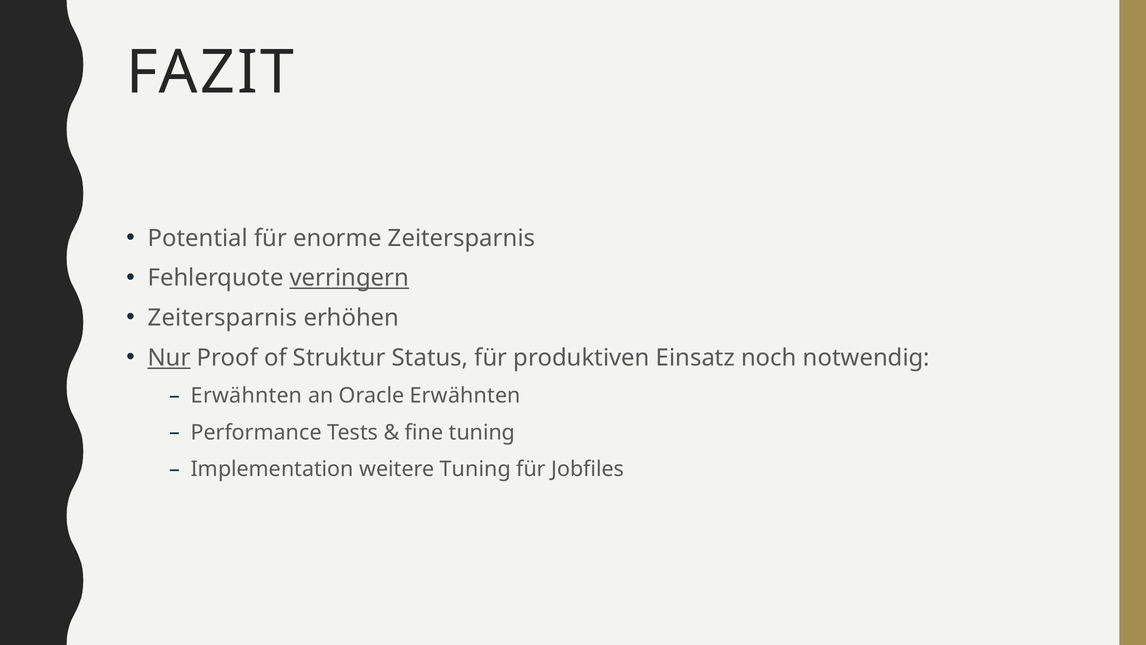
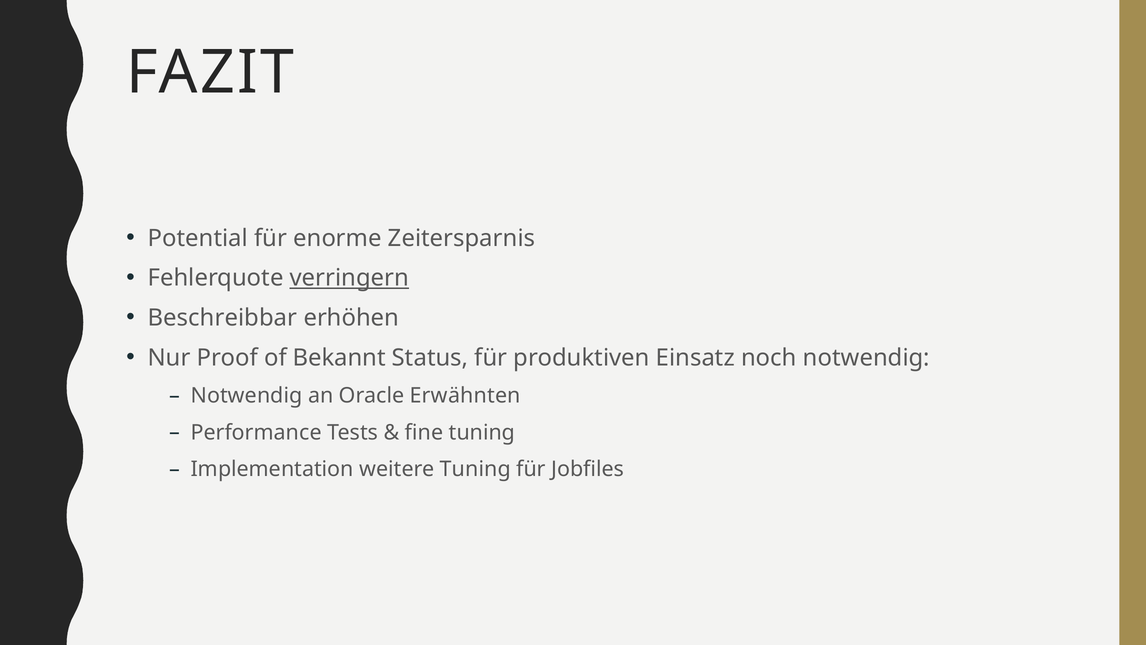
Zeitersparnis at (222, 318): Zeitersparnis -> Beschreibbar
Nur underline: present -> none
Struktur: Struktur -> Bekannt
Erwähnten at (247, 396): Erwähnten -> Notwendig
